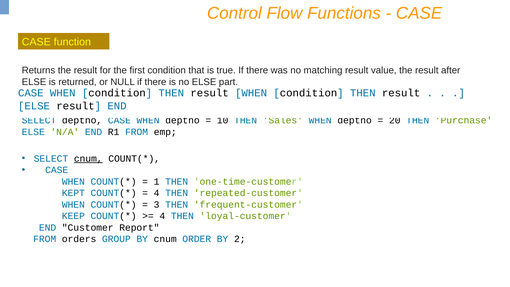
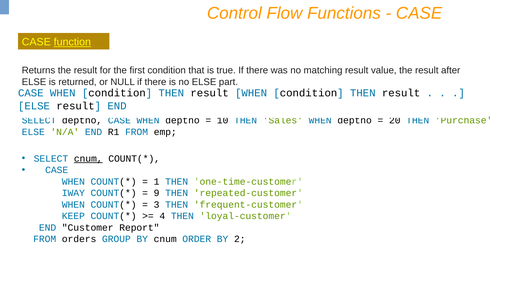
function underline: none -> present
KEPT: KEPT -> IWAY
4 at (157, 193): 4 -> 9
